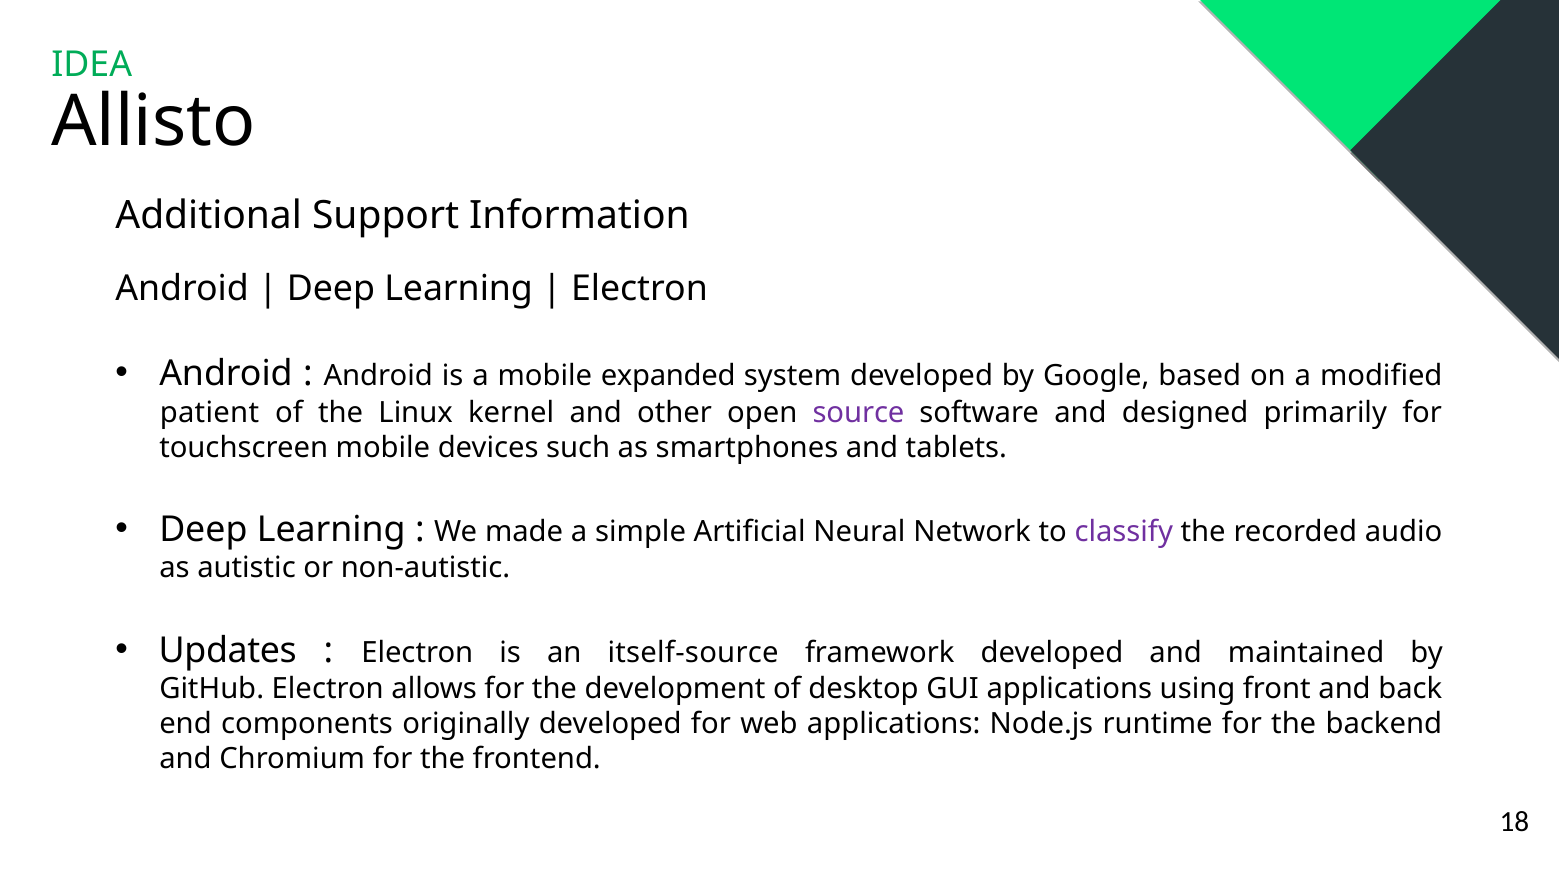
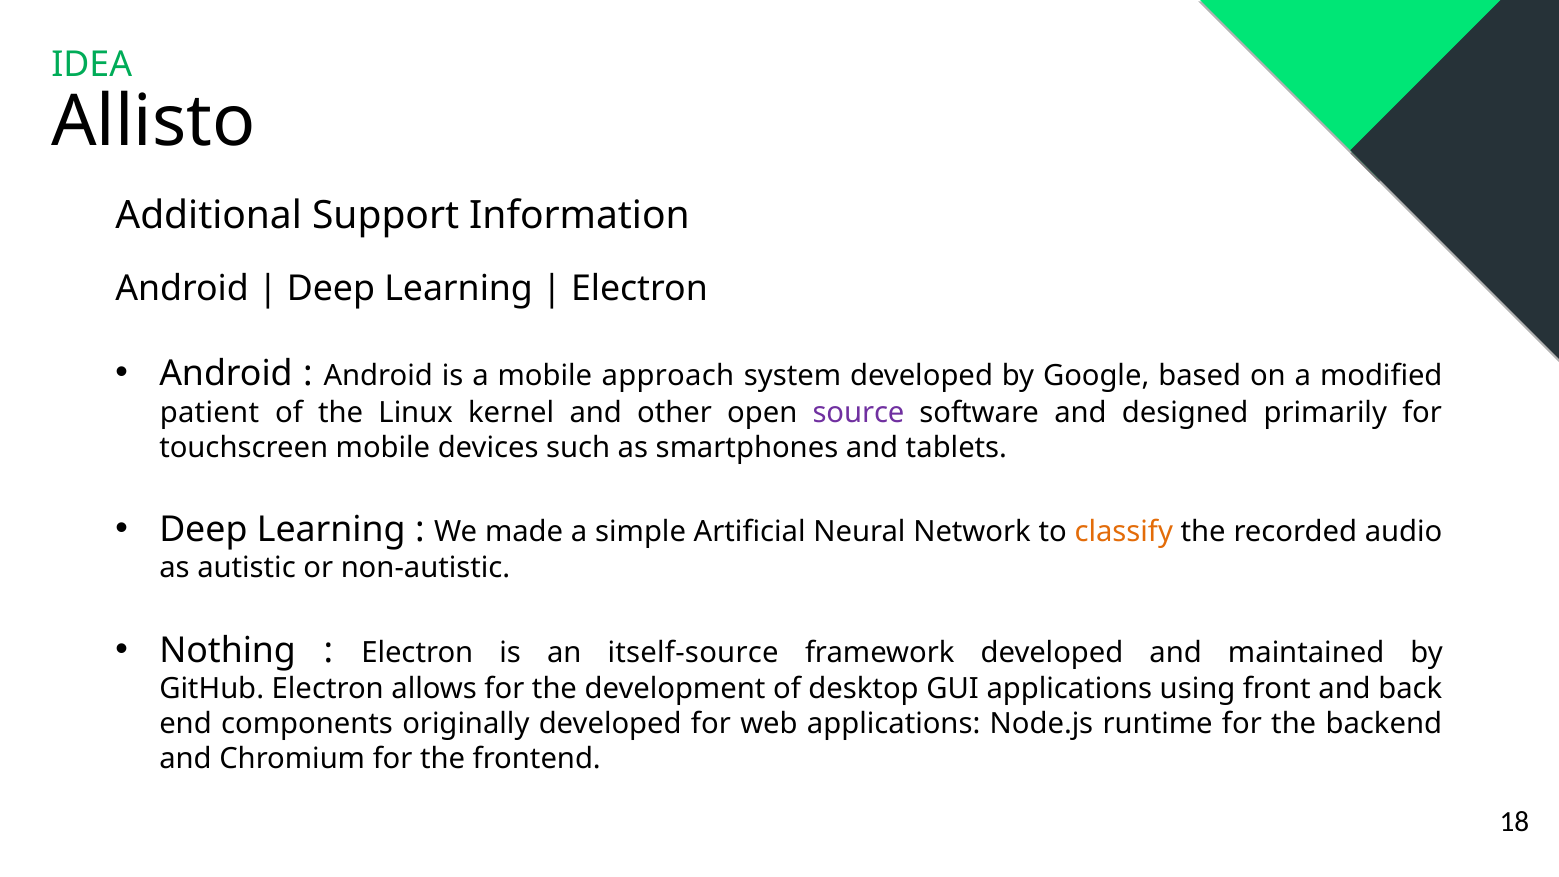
expanded: expanded -> approach
classify colour: purple -> orange
Updates: Updates -> Nothing
